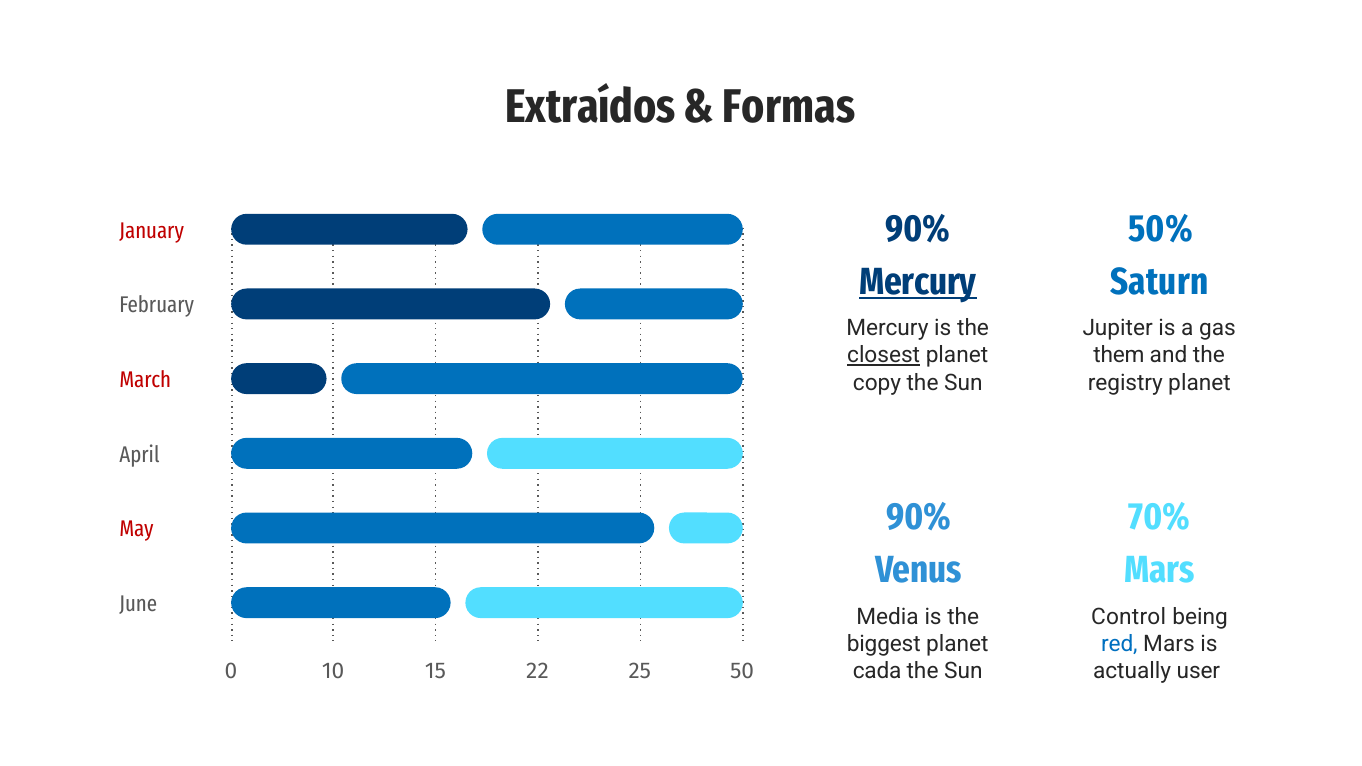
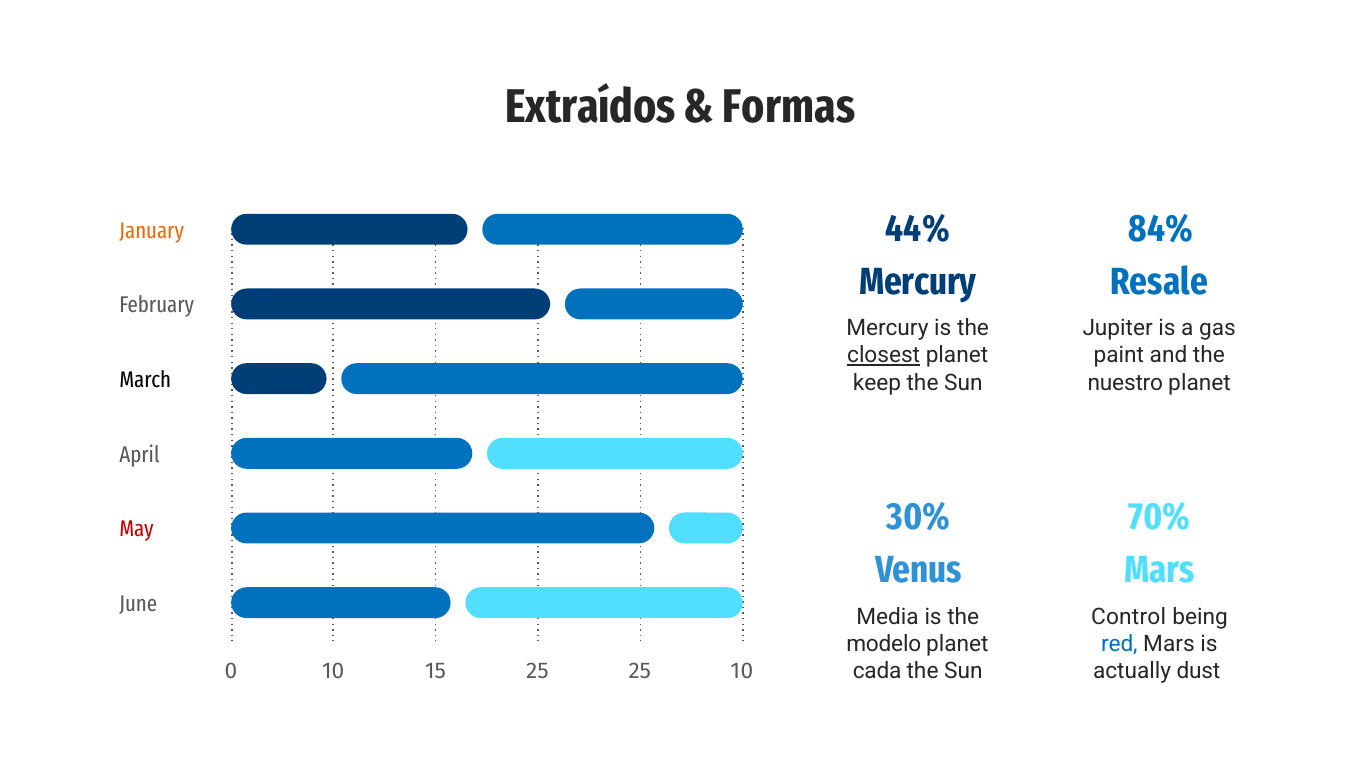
90% at (918, 229): 90% -> 44%
50%: 50% -> 84%
January colour: red -> orange
Mercury at (918, 282) underline: present -> none
Saturn: Saturn -> Resale
them: them -> paint
March colour: red -> black
copy: copy -> keep
registry: registry -> nuestro
90% at (919, 518): 90% -> 30%
biggest: biggest -> modelo
user: user -> dust
15 22: 22 -> 25
25 50: 50 -> 10
